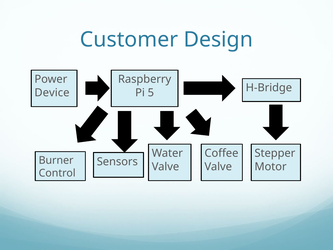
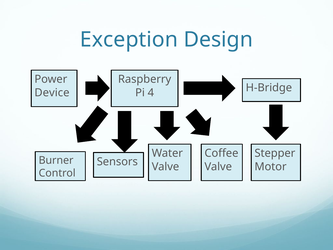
Customer: Customer -> Exception
5: 5 -> 4
